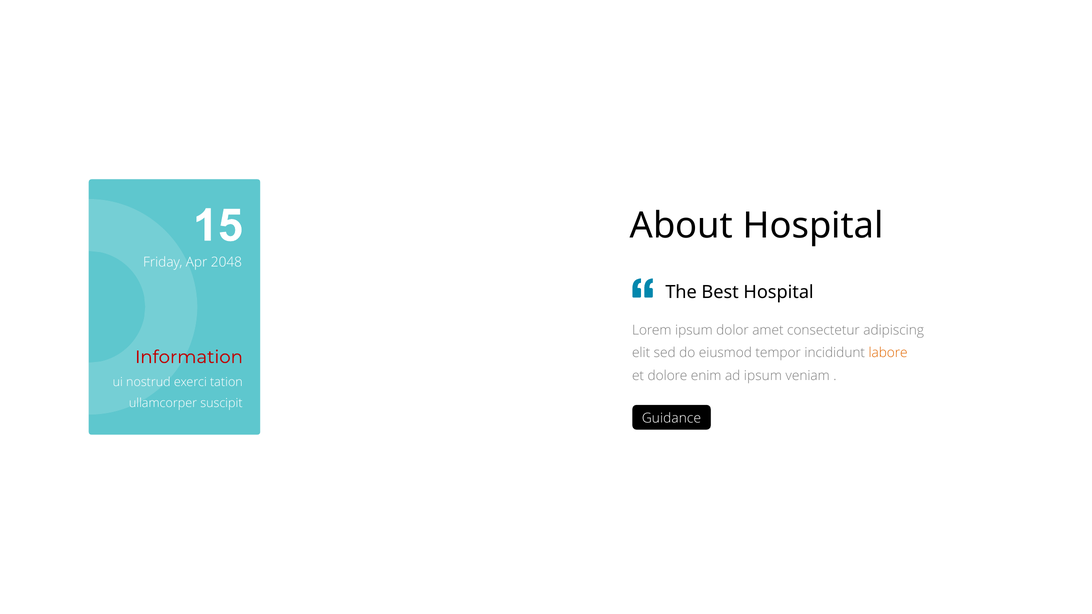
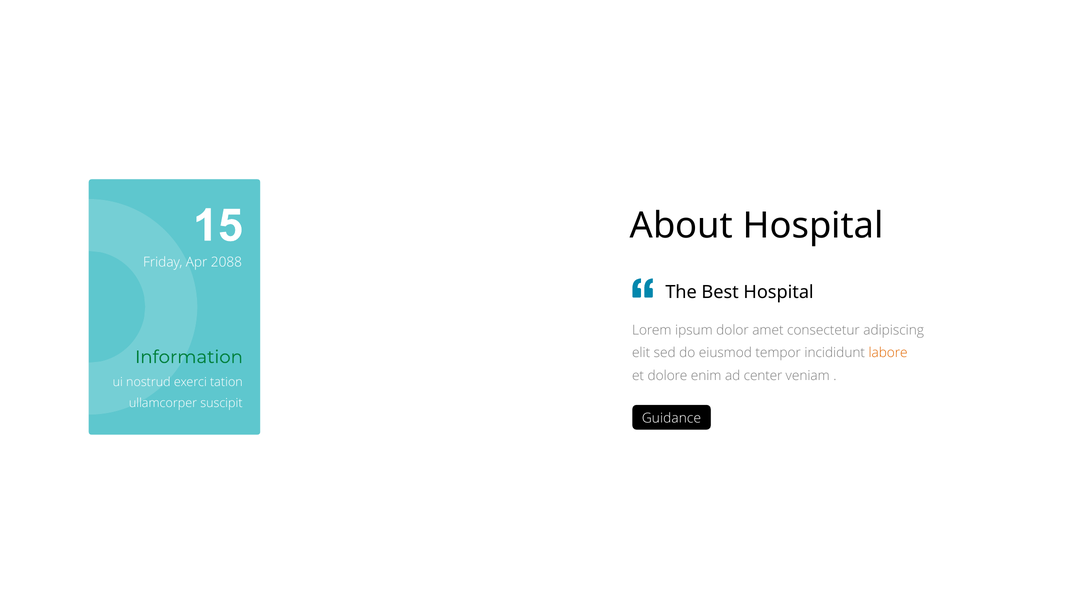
2048: 2048 -> 2088
Information colour: red -> green
ad ipsum: ipsum -> center
